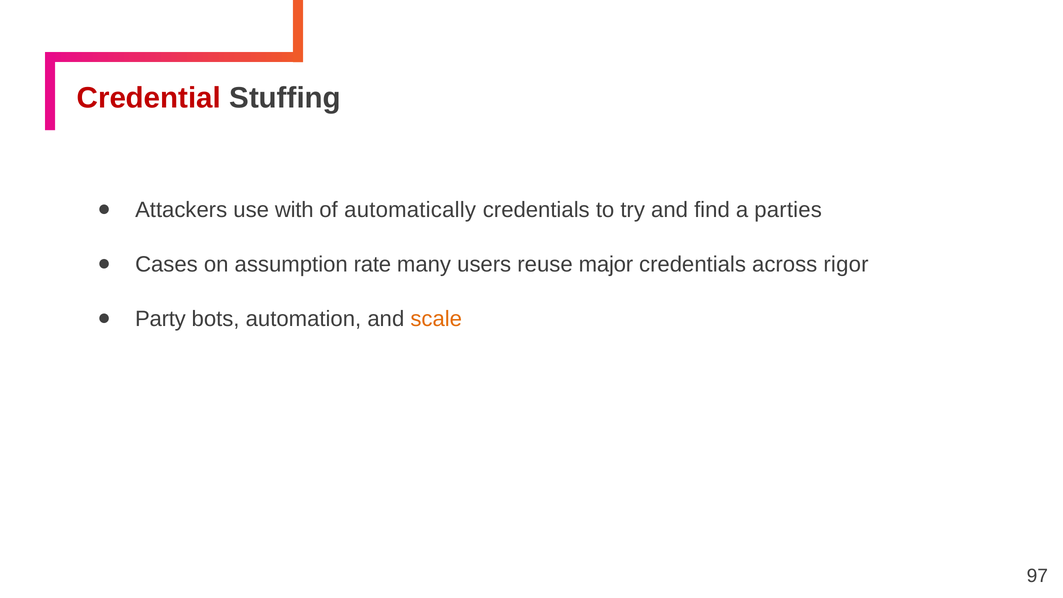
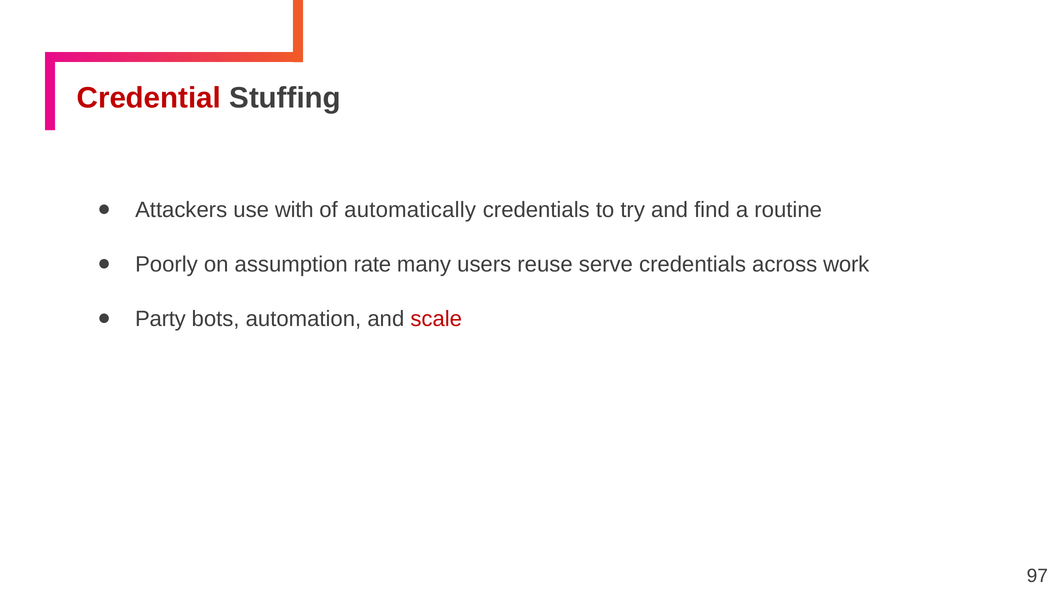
parties: parties -> routine
Cases: Cases -> Poorly
major: major -> serve
rigor: rigor -> work
scale colour: orange -> red
